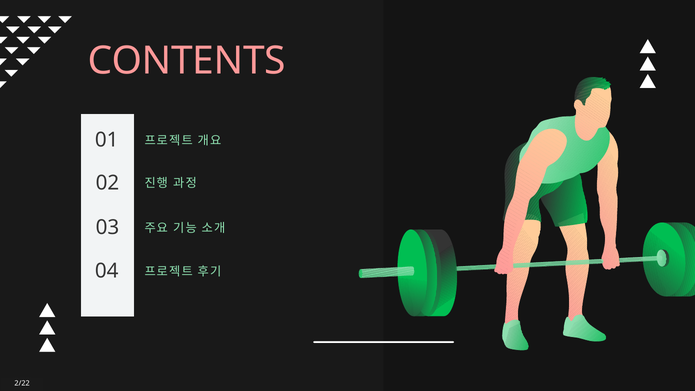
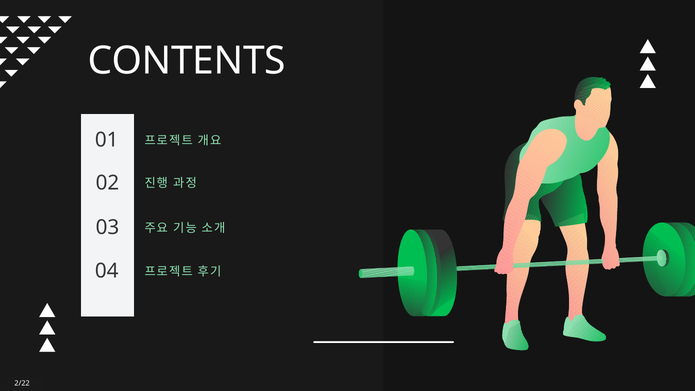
CONTENTS colour: pink -> white
